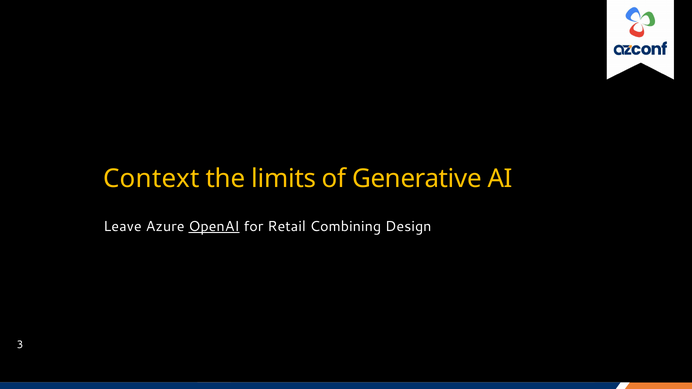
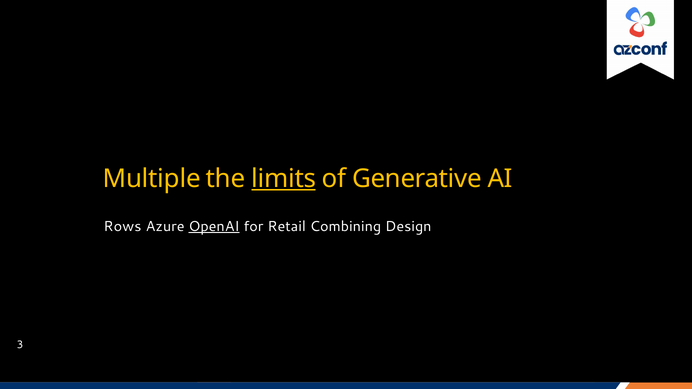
Context: Context -> Multiple
limits underline: none -> present
Leave: Leave -> Rows
